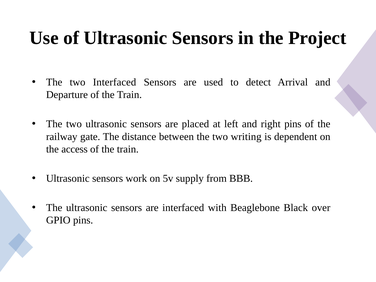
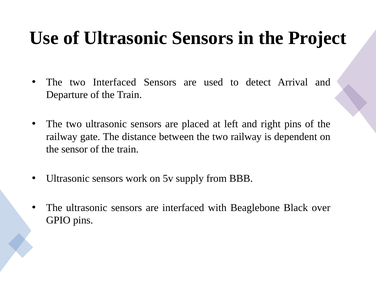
two writing: writing -> railway
access: access -> sensor
